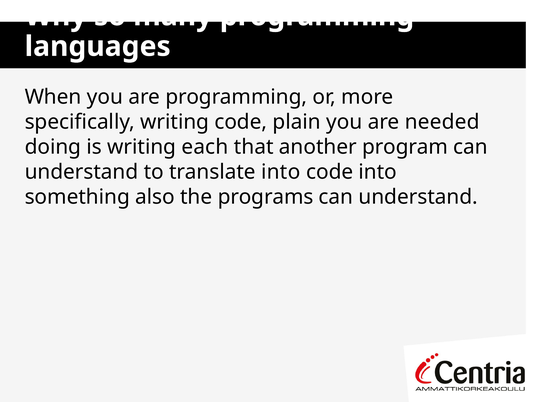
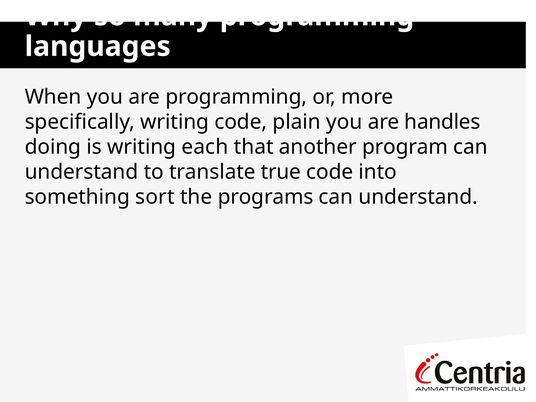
needed: needed -> handles
translate into: into -> true
also: also -> sort
